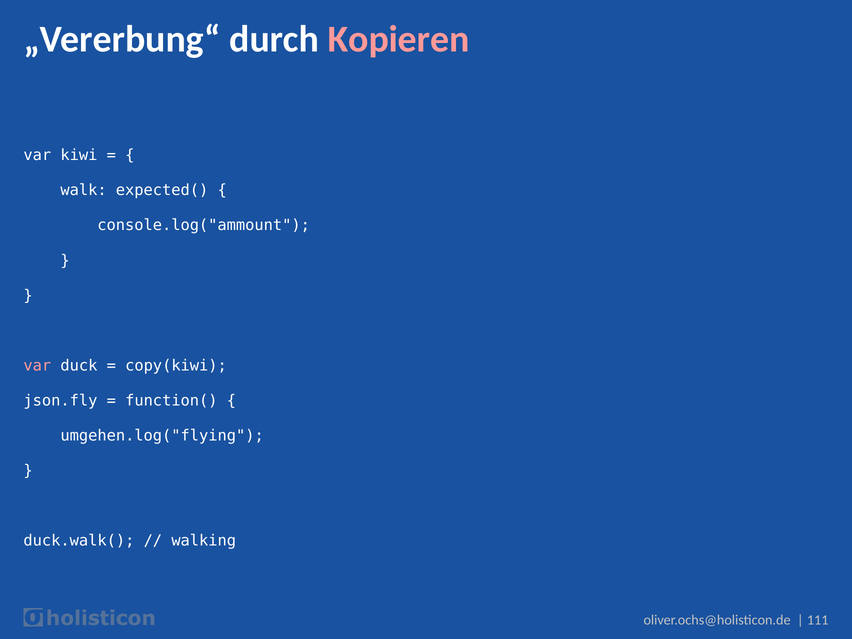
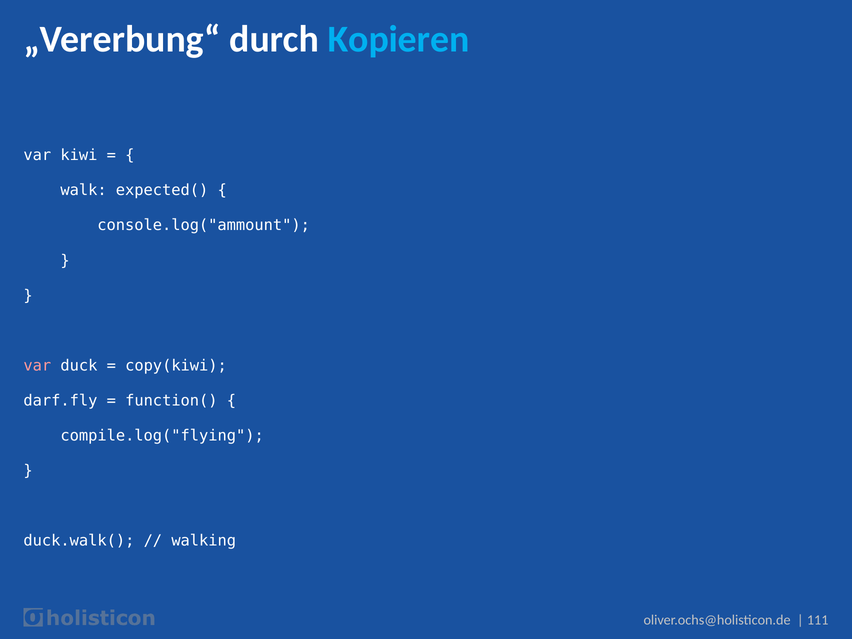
Kopieren colour: pink -> light blue
json.fly: json.fly -> darf.fly
umgehen.log("flying: umgehen.log("flying -> compile.log("flying
